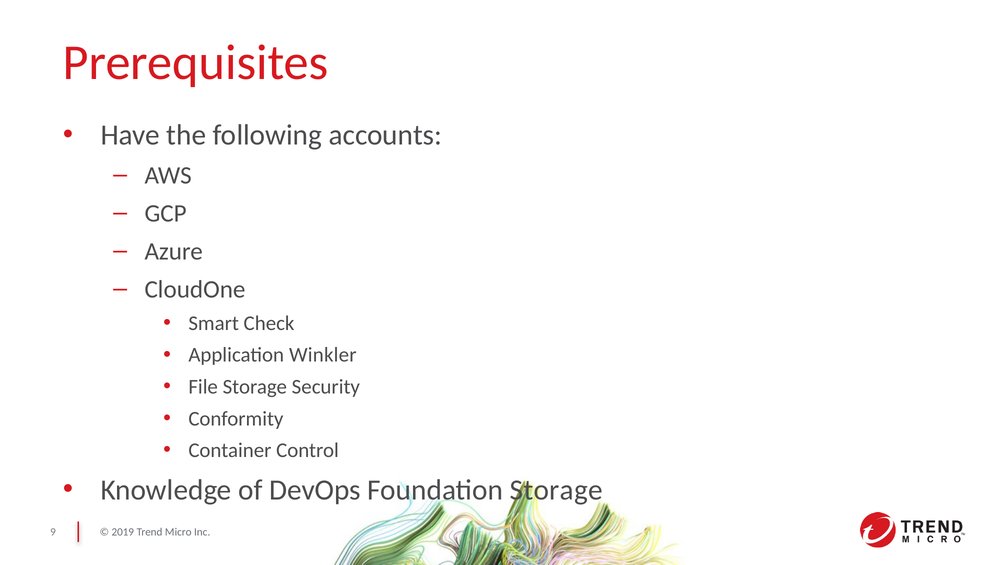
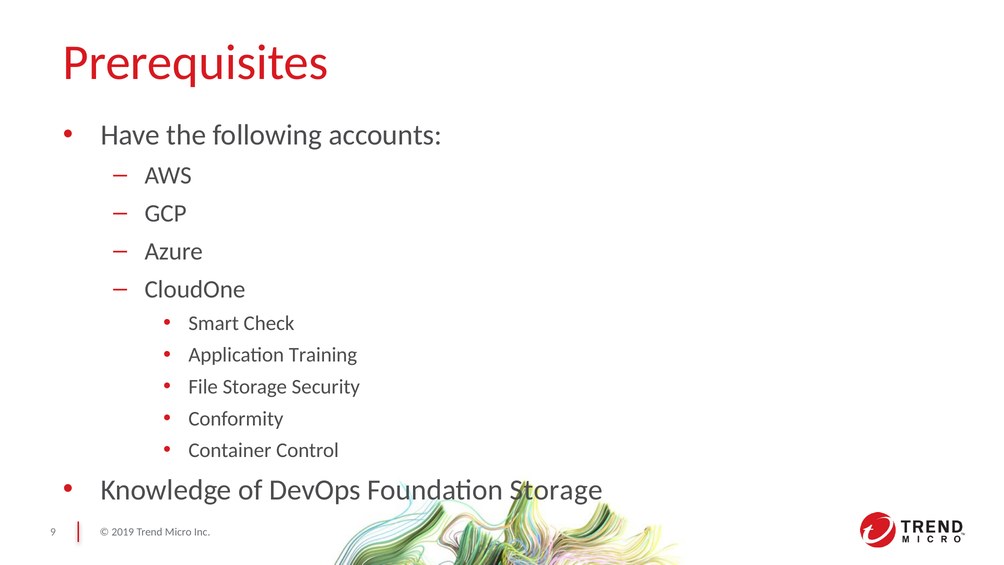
Winkler: Winkler -> Training
